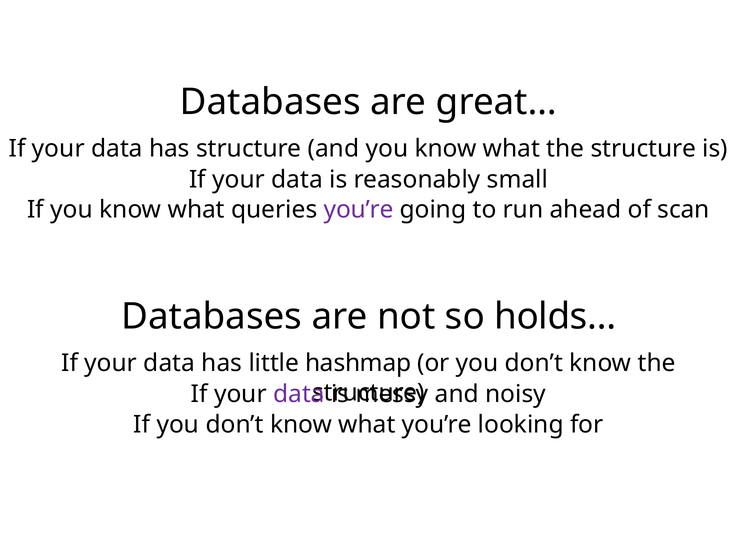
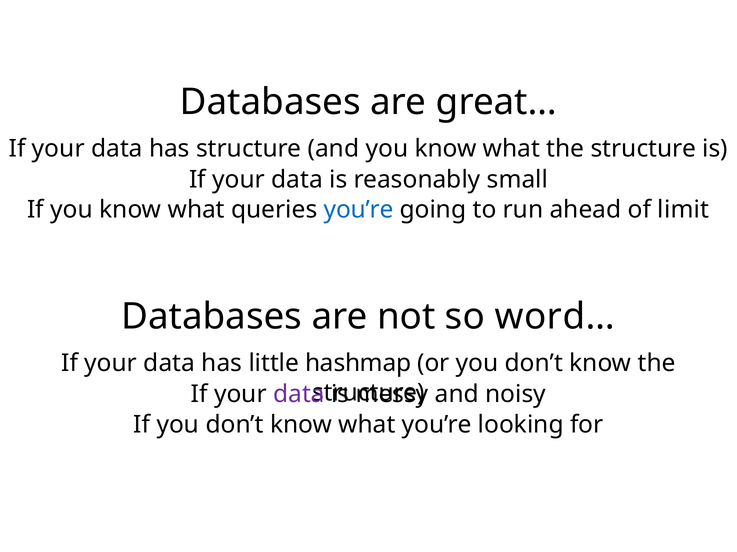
you’re at (359, 210) colour: purple -> blue
scan: scan -> limit
holds…: holds… -> word…
